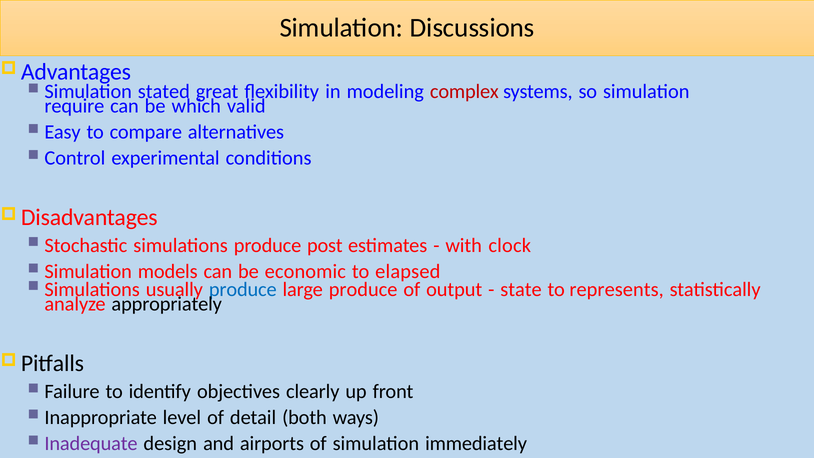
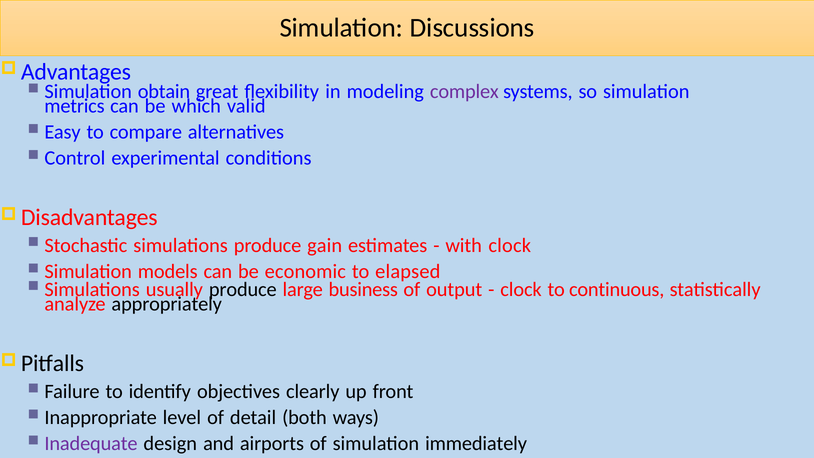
stated: stated -> obtain
complex colour: red -> purple
require: require -> metrics
post: post -> gain
produce at (243, 289) colour: blue -> black
large produce: produce -> business
state at (521, 289): state -> clock
represents: represents -> continuous
